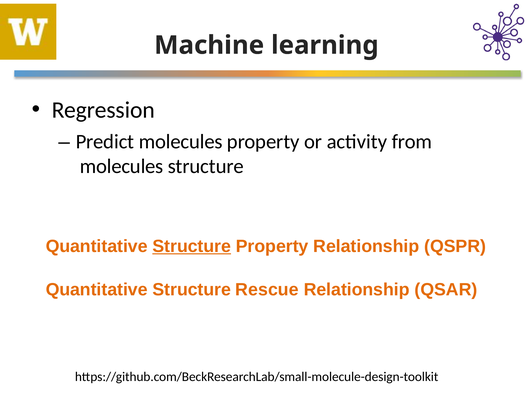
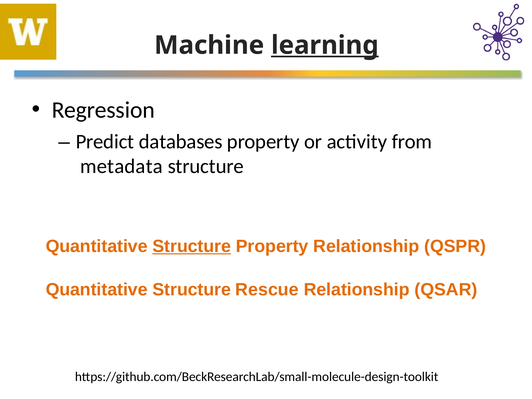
learning underline: none -> present
Predict molecules: molecules -> databases
molecules at (122, 166): molecules -> metadata
